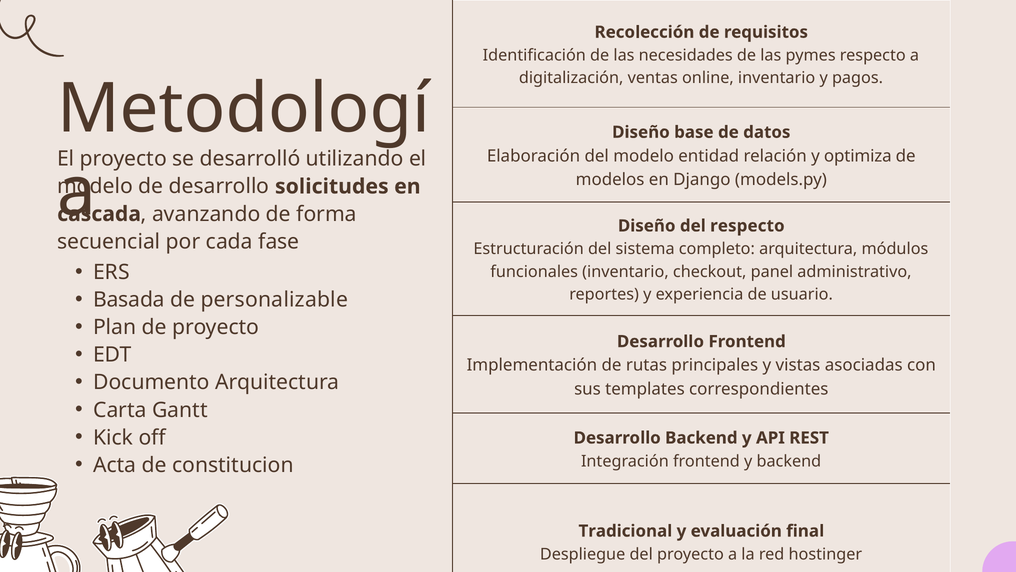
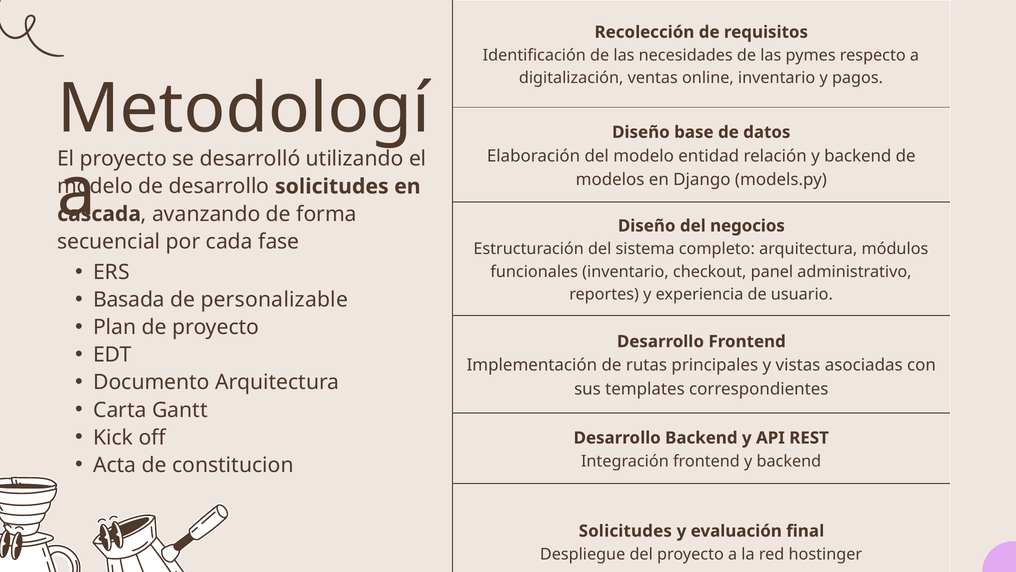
relación y optimiza: optimiza -> backend
del respecto: respecto -> negocios
Tradicional at (625, 531): Tradicional -> Solicitudes
